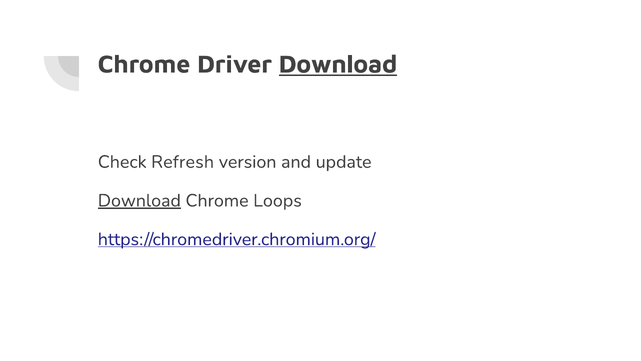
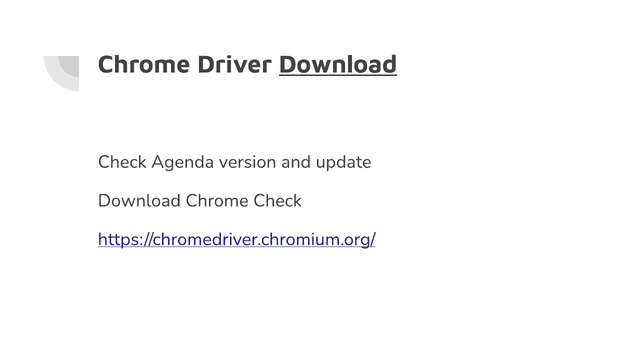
Refresh: Refresh -> Agenda
Download at (139, 200) underline: present -> none
Chrome Loops: Loops -> Check
